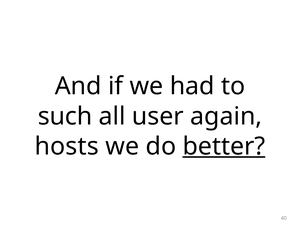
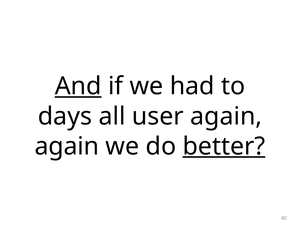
And underline: none -> present
such: such -> days
hosts at (67, 146): hosts -> again
